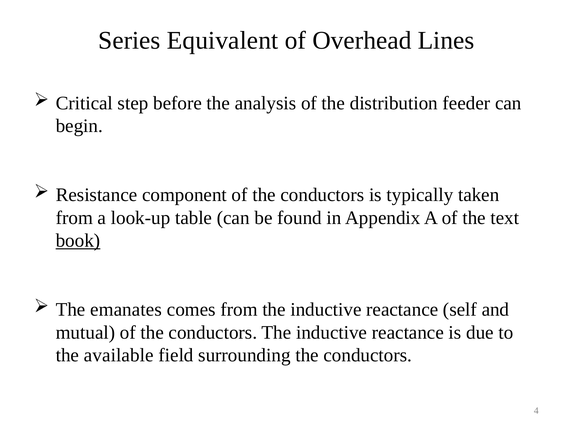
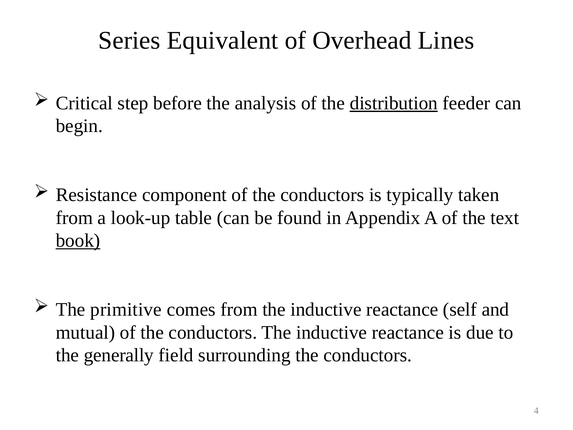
distribution underline: none -> present
emanates: emanates -> primitive
available: available -> generally
